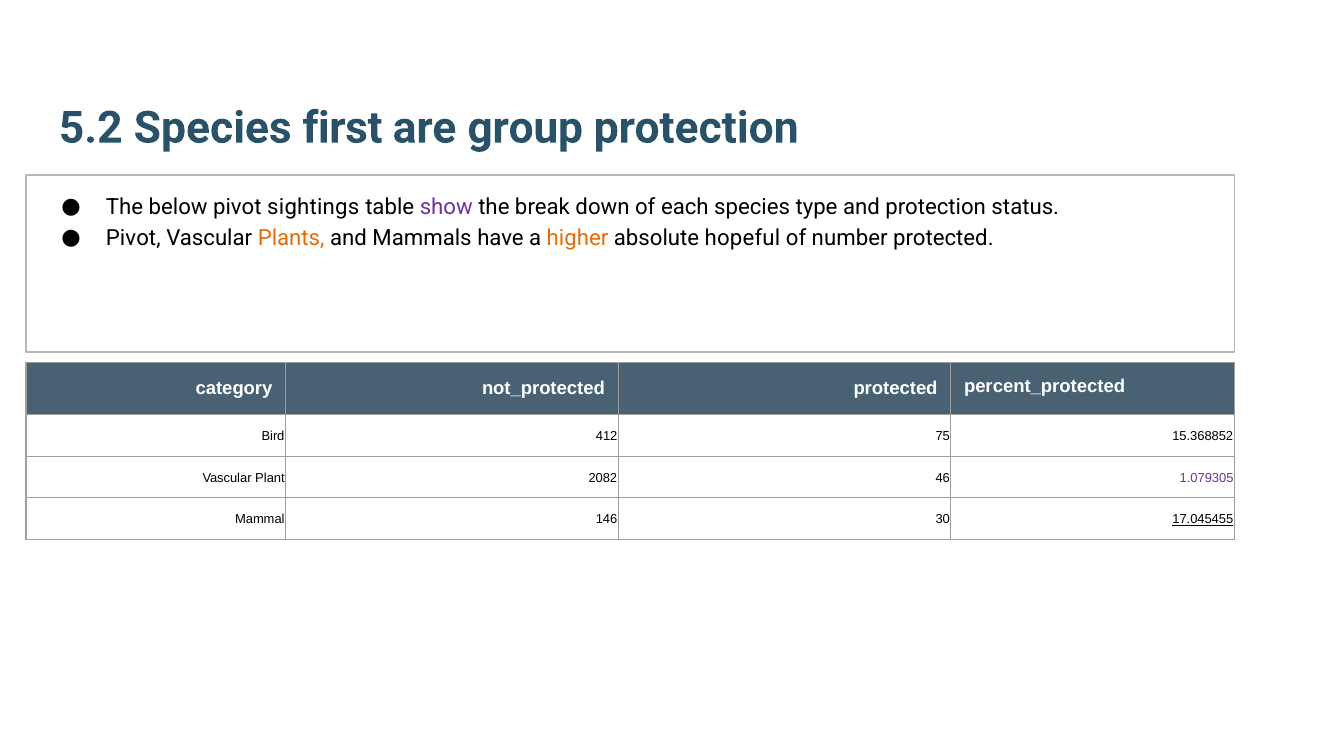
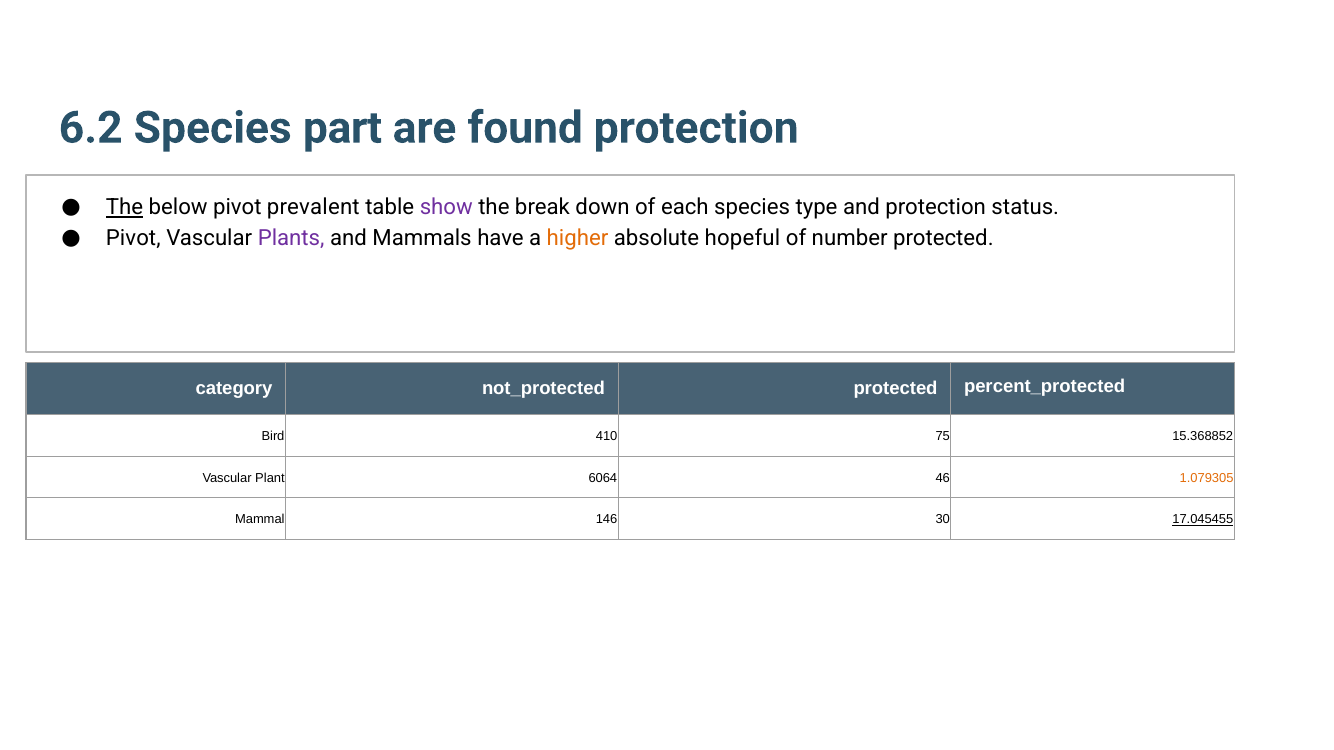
5.2: 5.2 -> 6.2
first: first -> part
group: group -> found
The at (125, 207) underline: none -> present
sightings: sightings -> prevalent
Plants colour: orange -> purple
412: 412 -> 410
2082: 2082 -> 6064
1.079305 colour: purple -> orange
